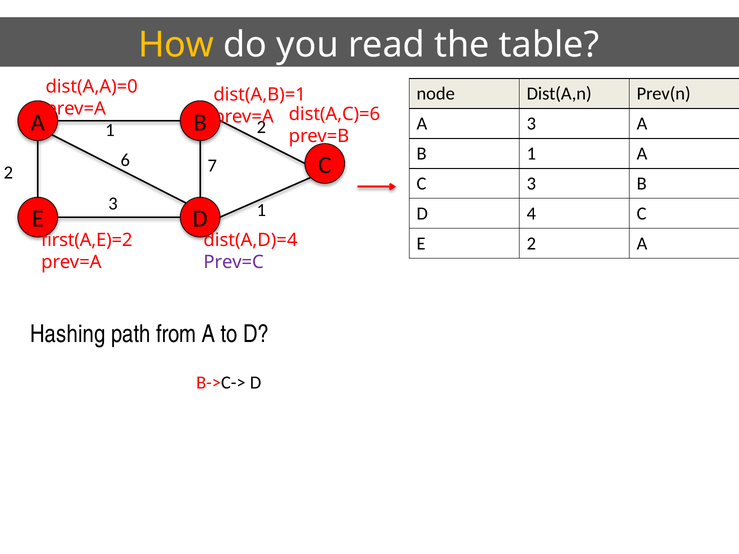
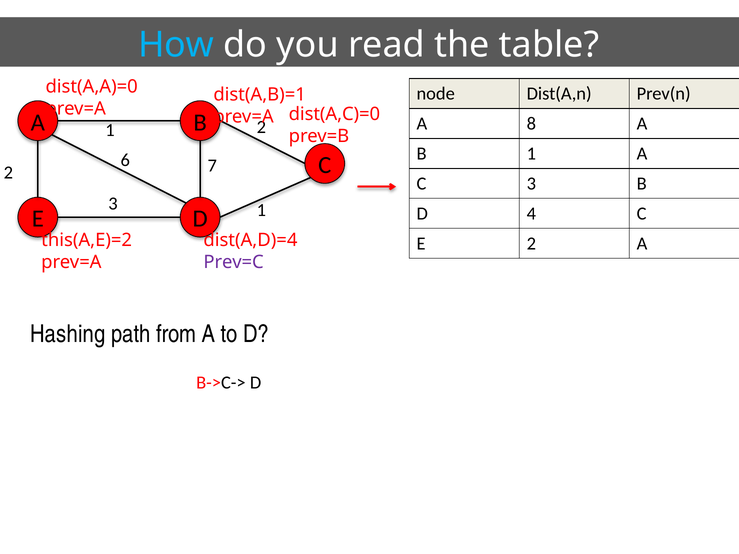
How colour: yellow -> light blue
dist(A,C)=6: dist(A,C)=6 -> dist(A,C)=0
A 3: 3 -> 8
first(A,E)=2: first(A,E)=2 -> this(A,E)=2
